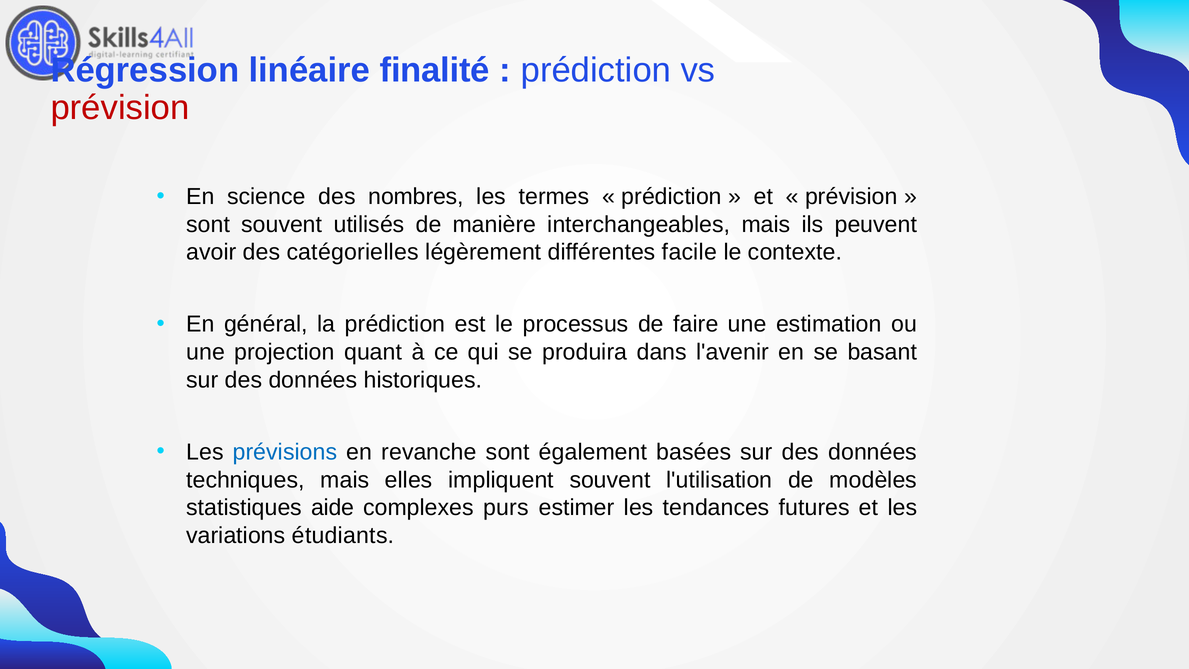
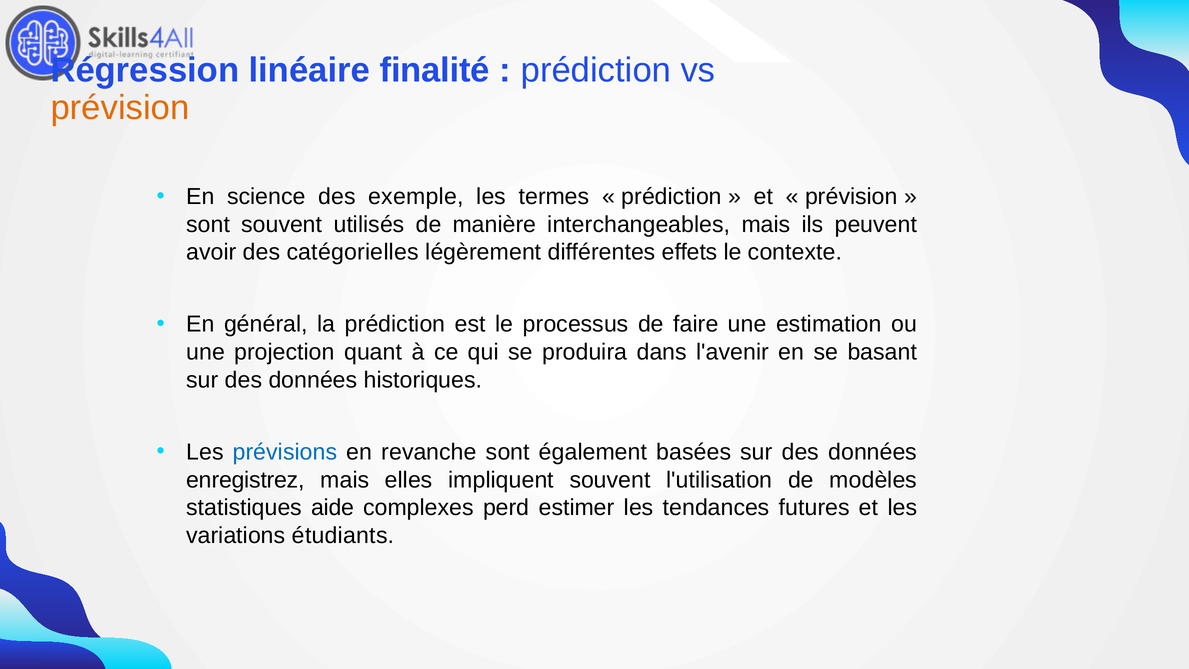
prévision at (120, 108) colour: red -> orange
nombres: nombres -> exemple
facile: facile -> effets
techniques: techniques -> enregistrez
purs: purs -> perd
